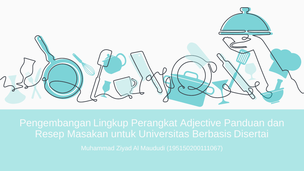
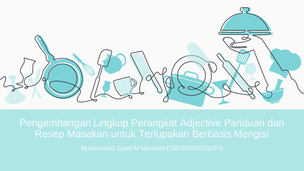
Universitas: Universitas -> Terlupakan
Disertai: Disertai -> Mengisi
